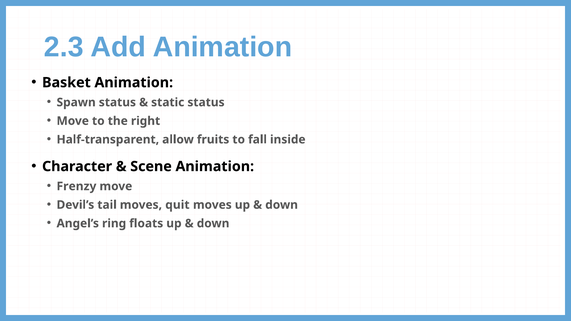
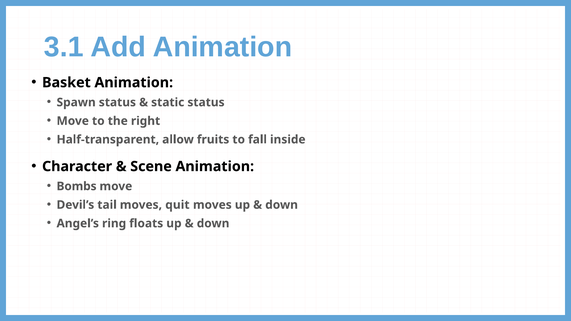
2.3: 2.3 -> 3.1
Frenzy: Frenzy -> Bombs
